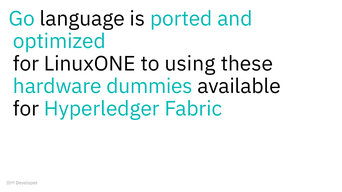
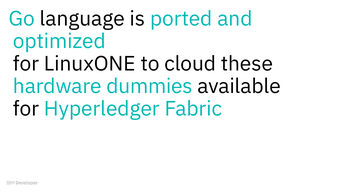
using: using -> cloud
